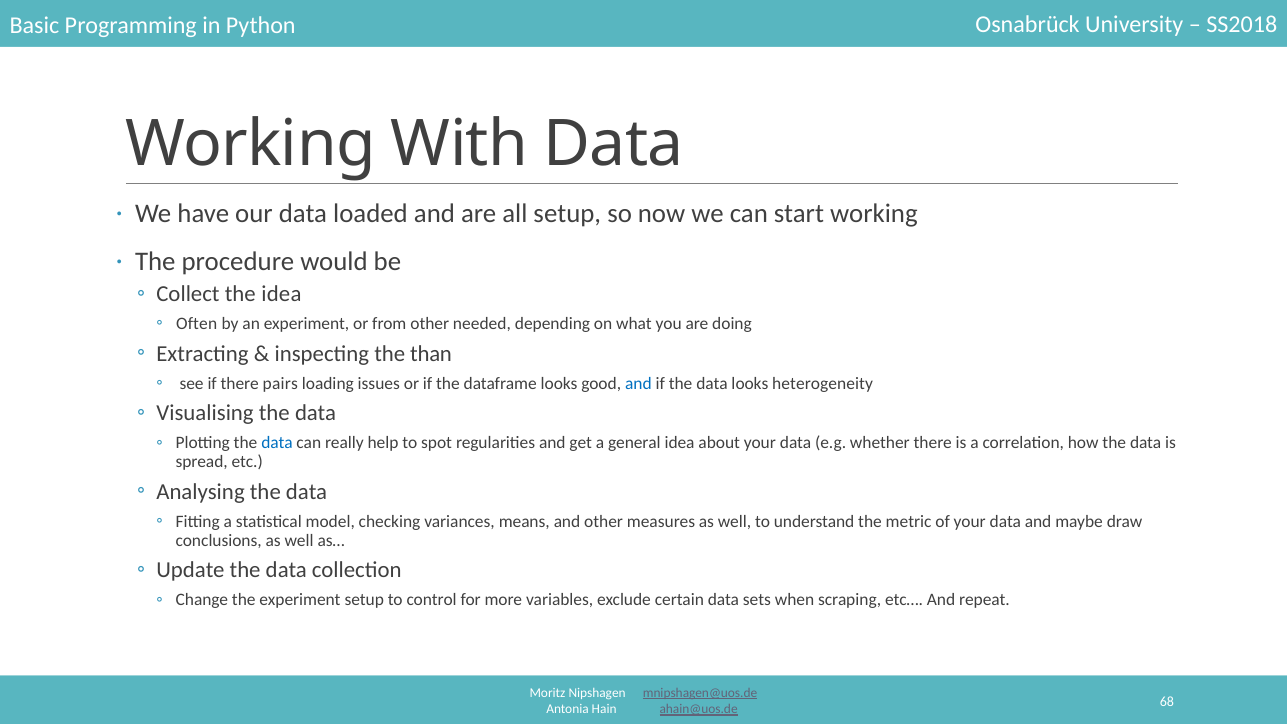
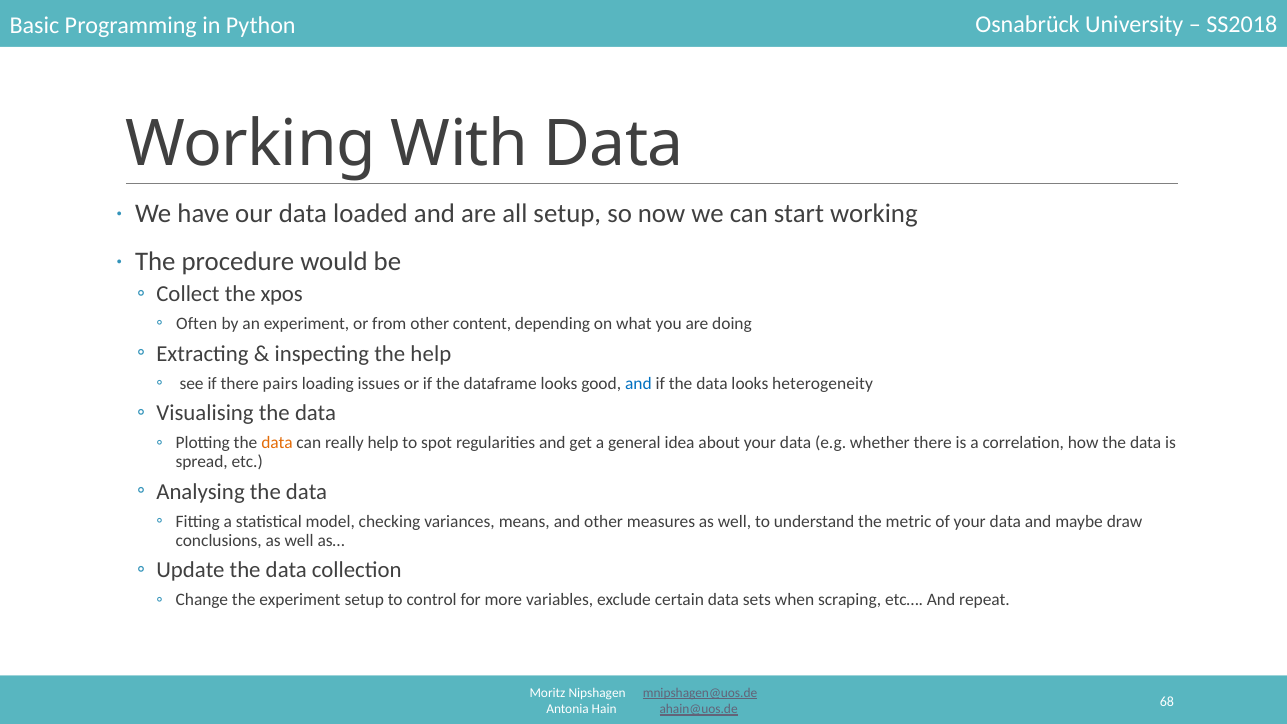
the idea: idea -> xpos
needed: needed -> content
the than: than -> help
data at (277, 443) colour: blue -> orange
